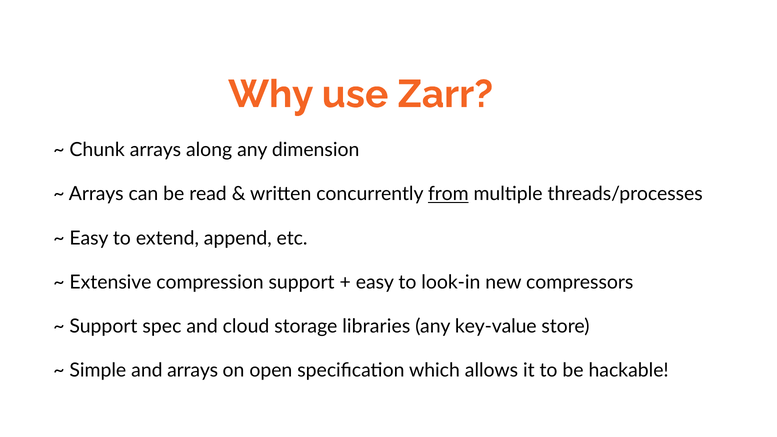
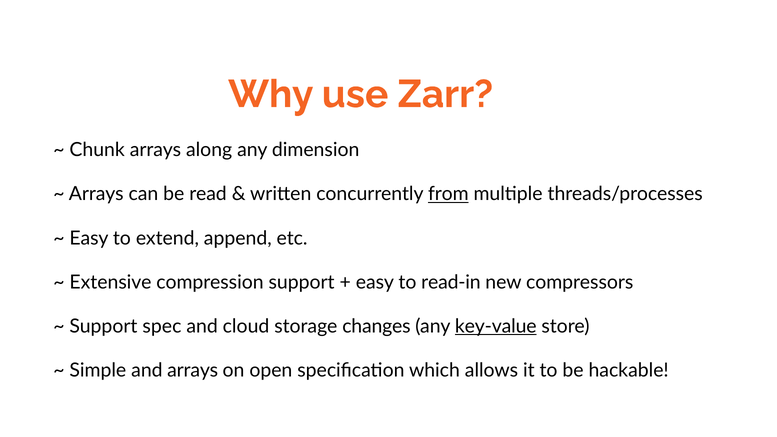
look-in: look-in -> read-in
libraries: libraries -> changes
key-value underline: none -> present
